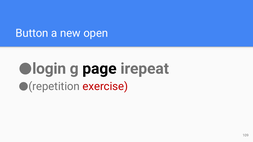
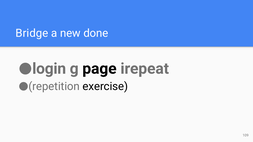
Button: Button -> Bridge
open: open -> done
exercise colour: red -> black
